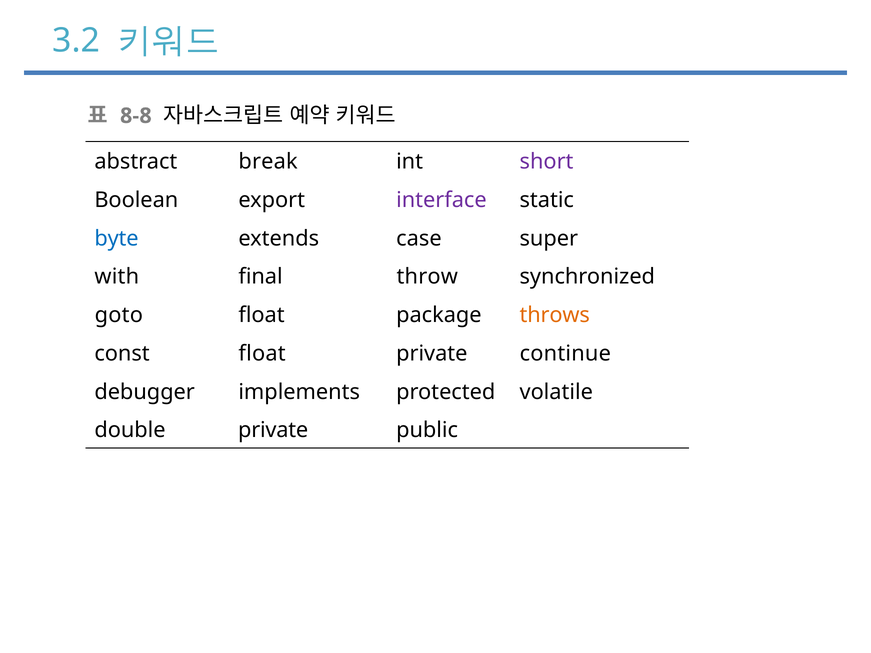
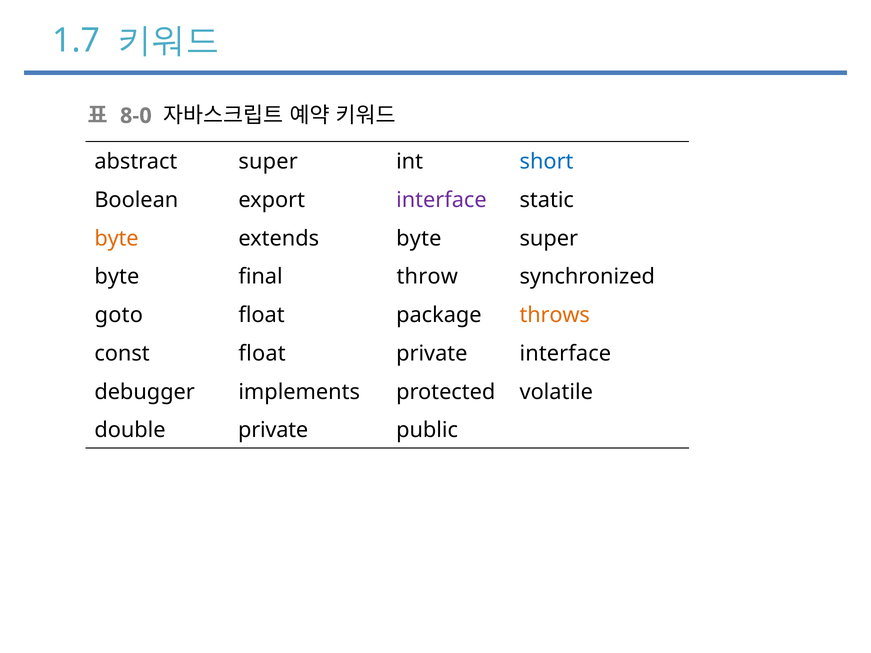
3.2: 3.2 -> 1.7
8-8: 8-8 -> 8-0
abstract break: break -> super
short colour: purple -> blue
byte at (117, 239) colour: blue -> orange
extends case: case -> byte
with at (117, 277): with -> byte
private continue: continue -> interface
